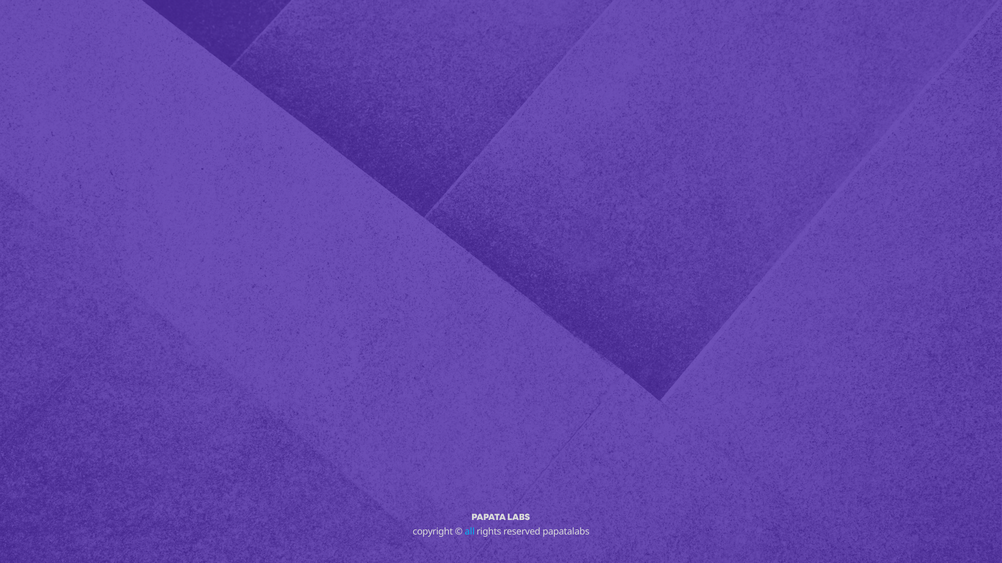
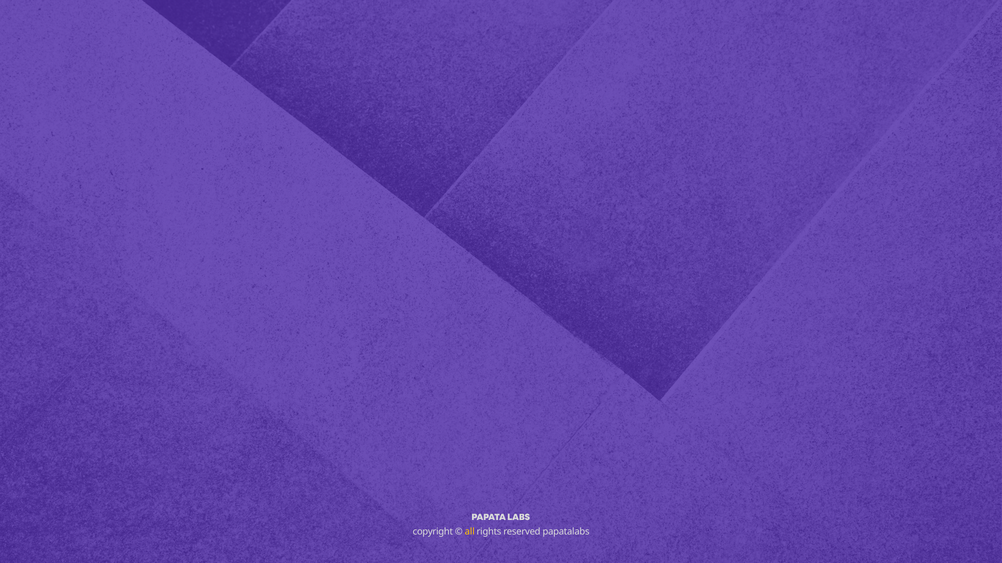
all colour: light blue -> yellow
